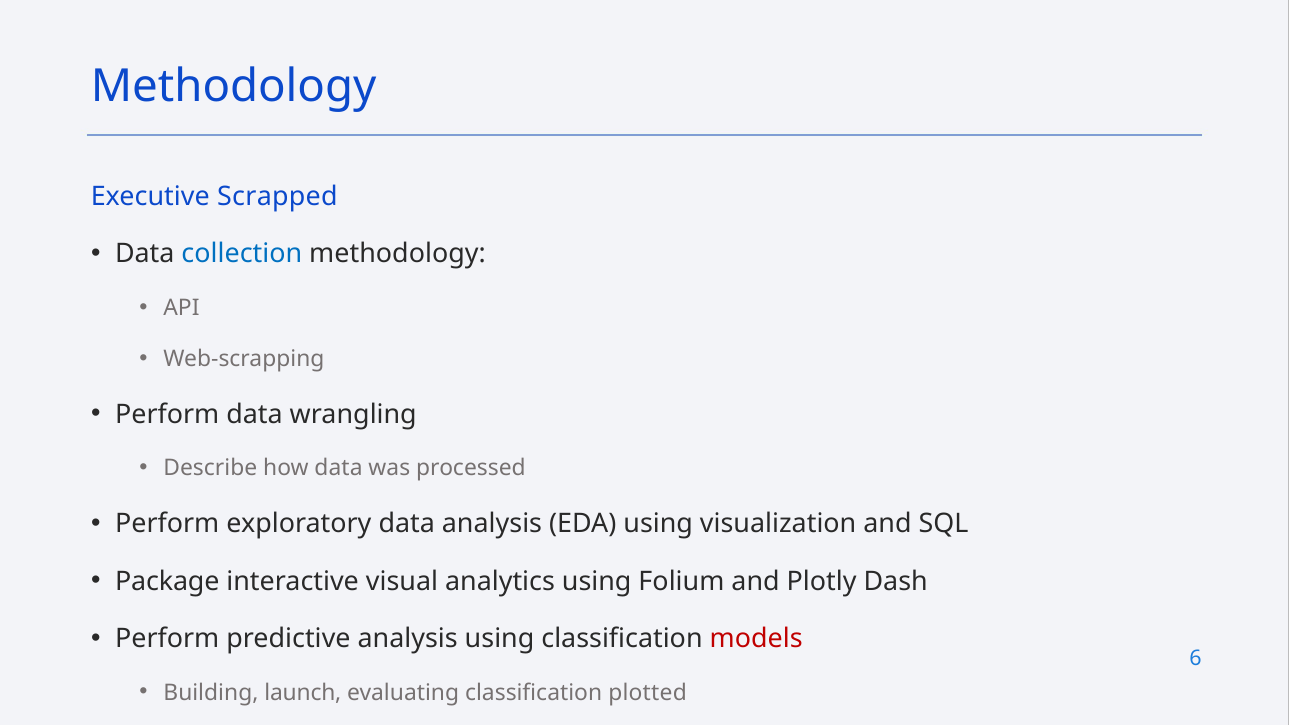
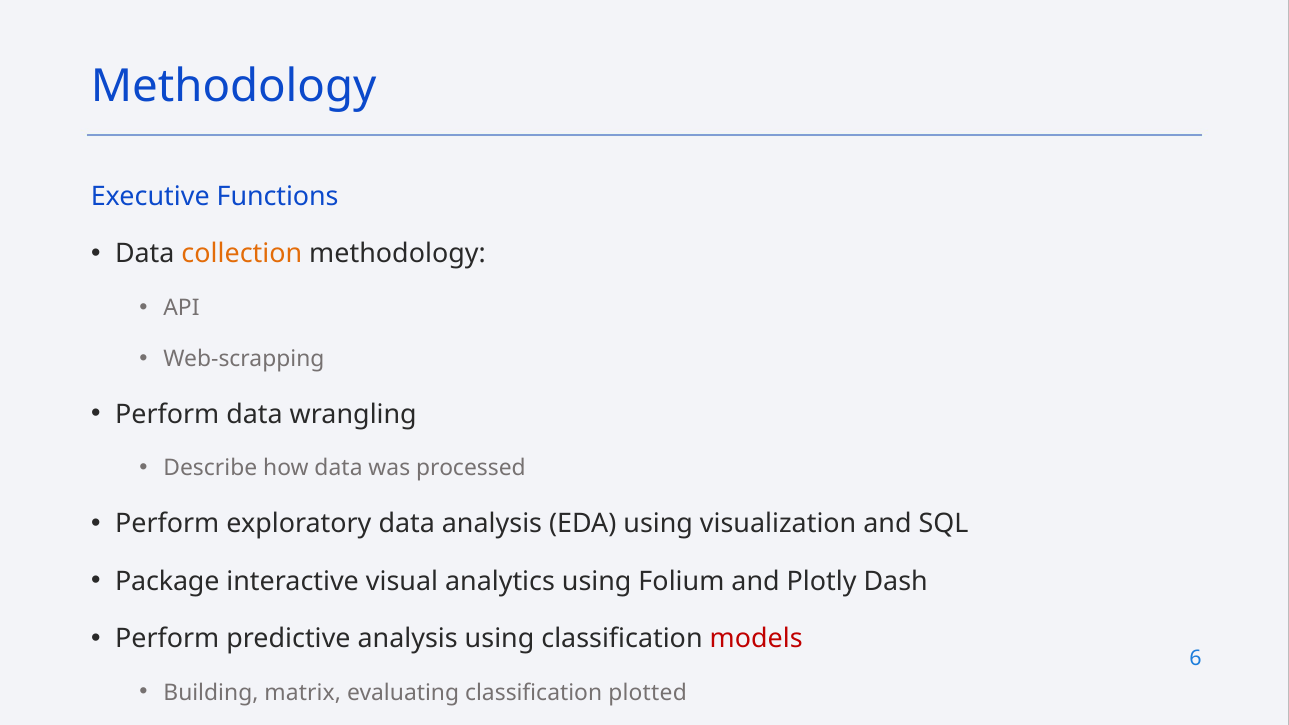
Scrapped: Scrapped -> Functions
collection colour: blue -> orange
launch: launch -> matrix
